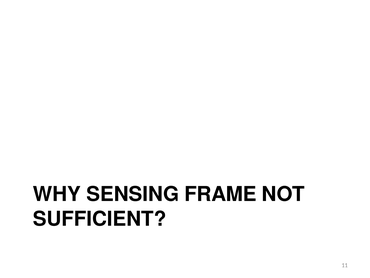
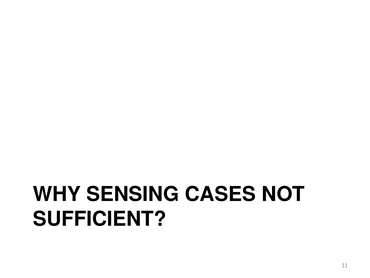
FRAME: FRAME -> CASES
